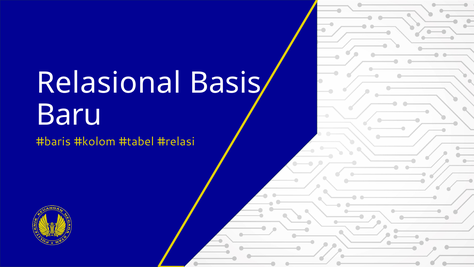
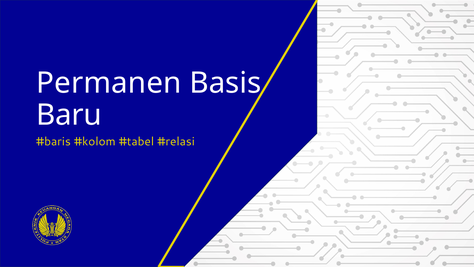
Relasional: Relasional -> Permanen
